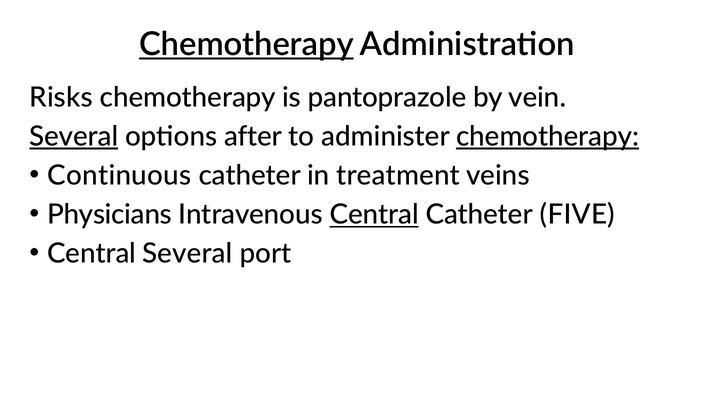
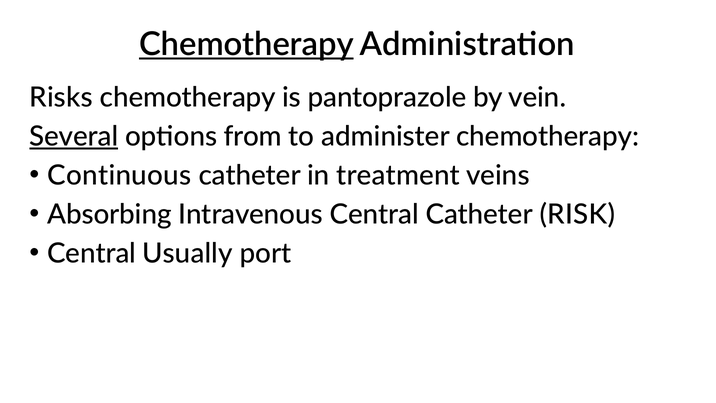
after: after -> from
chemotherapy at (548, 136) underline: present -> none
Physicians: Physicians -> Absorbing
Central at (374, 214) underline: present -> none
FIVE: FIVE -> RISK
Central Several: Several -> Usually
